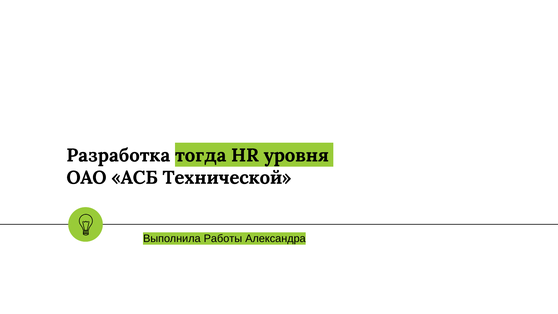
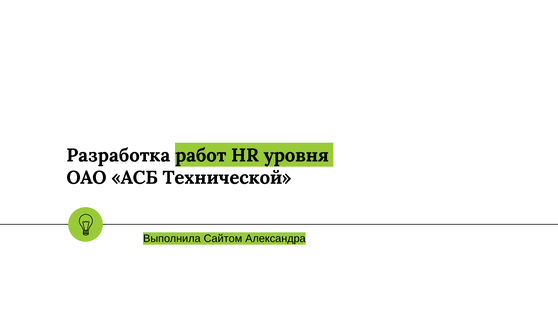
тогда: тогда -> работ
Работы: Работы -> Сайтом
